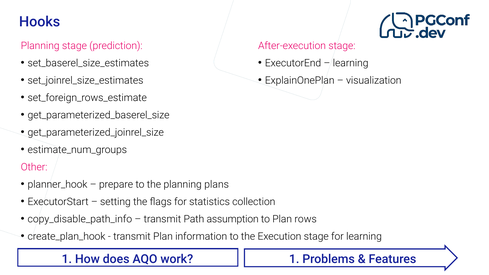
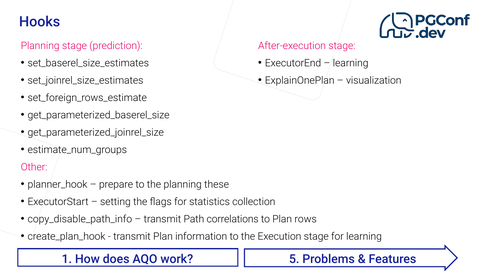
plans: plans -> these
assumption: assumption -> correlations
work 1: 1 -> 5
